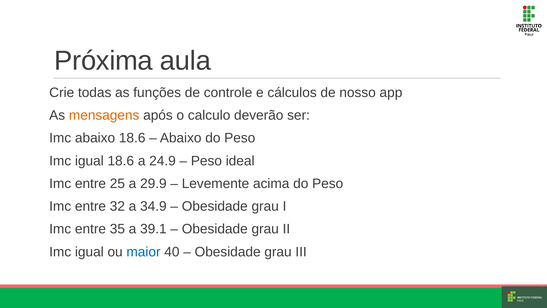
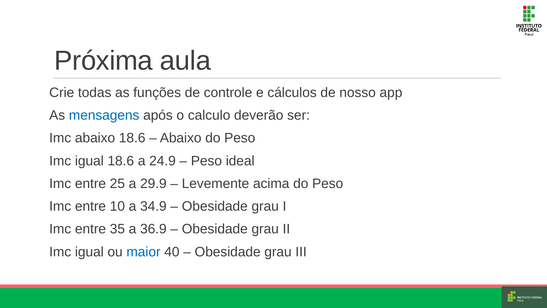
mensagens colour: orange -> blue
32: 32 -> 10
39.1: 39.1 -> 36.9
